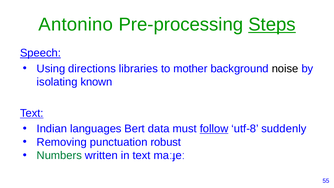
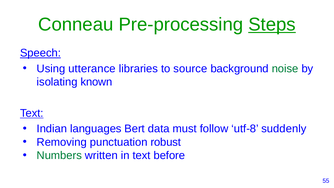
Antonino: Antonino -> Conneau
directions: directions -> utterance
mother: mother -> source
noise colour: black -> green
follow underline: present -> none
maːɟeː: maːɟeː -> before
